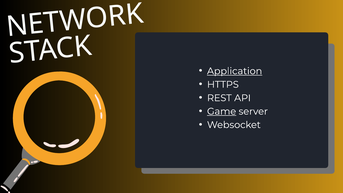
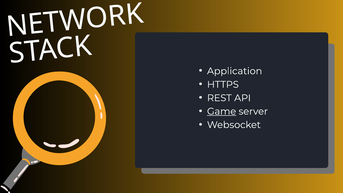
Application underline: present -> none
